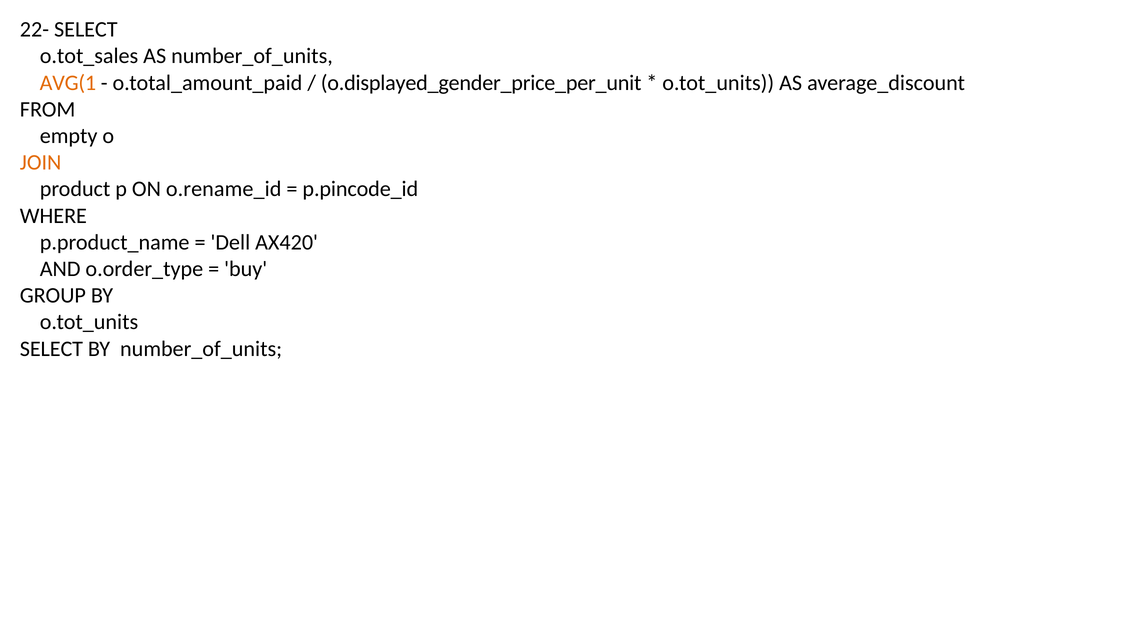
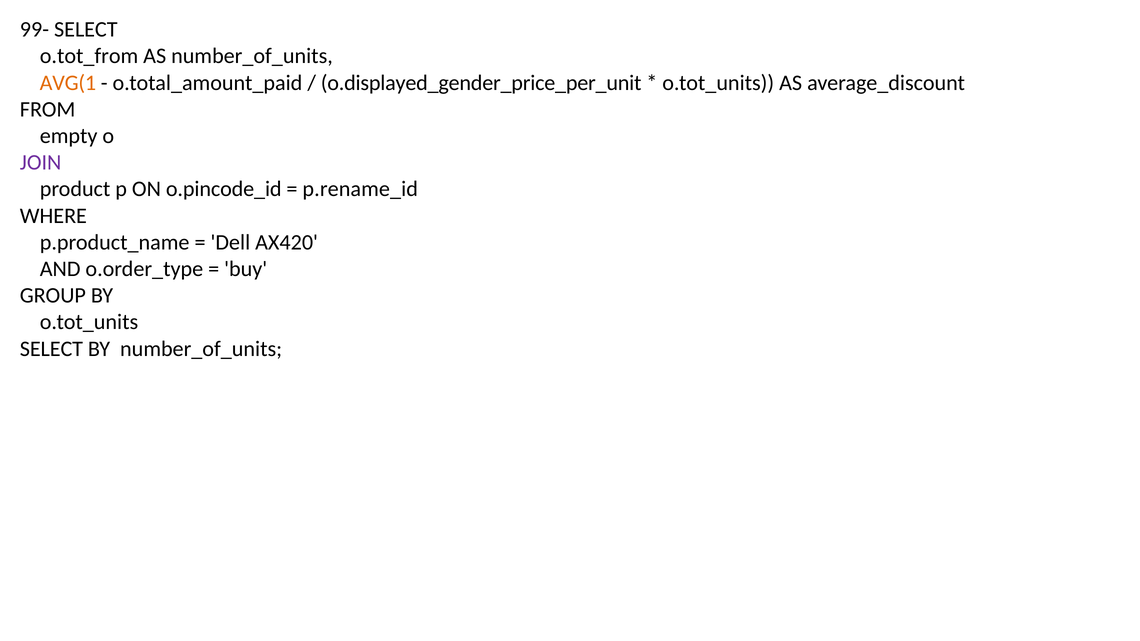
22-: 22- -> 99-
o.tot_sales: o.tot_sales -> o.tot_from
JOIN colour: orange -> purple
o.rename_id: o.rename_id -> o.pincode_id
p.pincode_id: p.pincode_id -> p.rename_id
